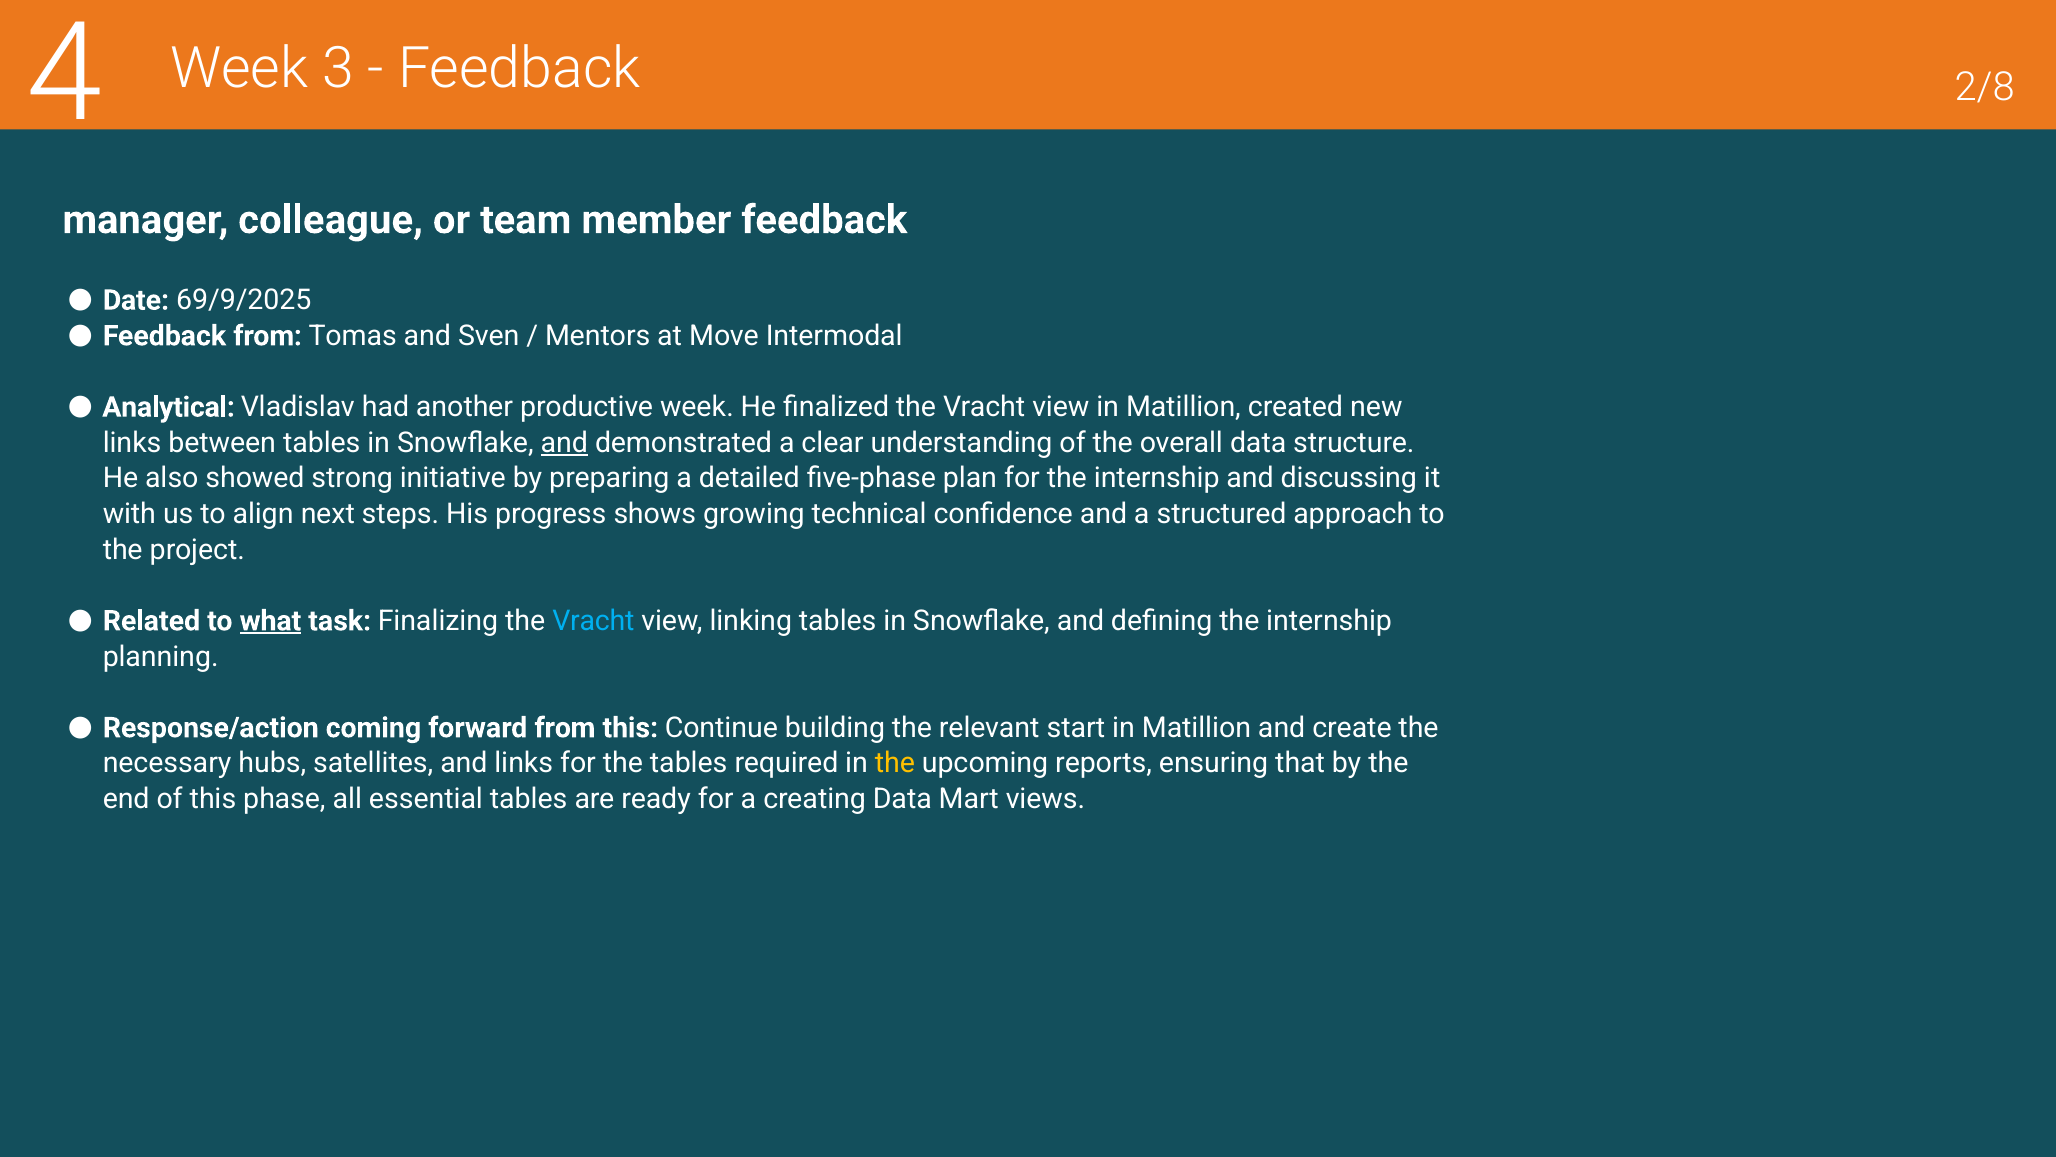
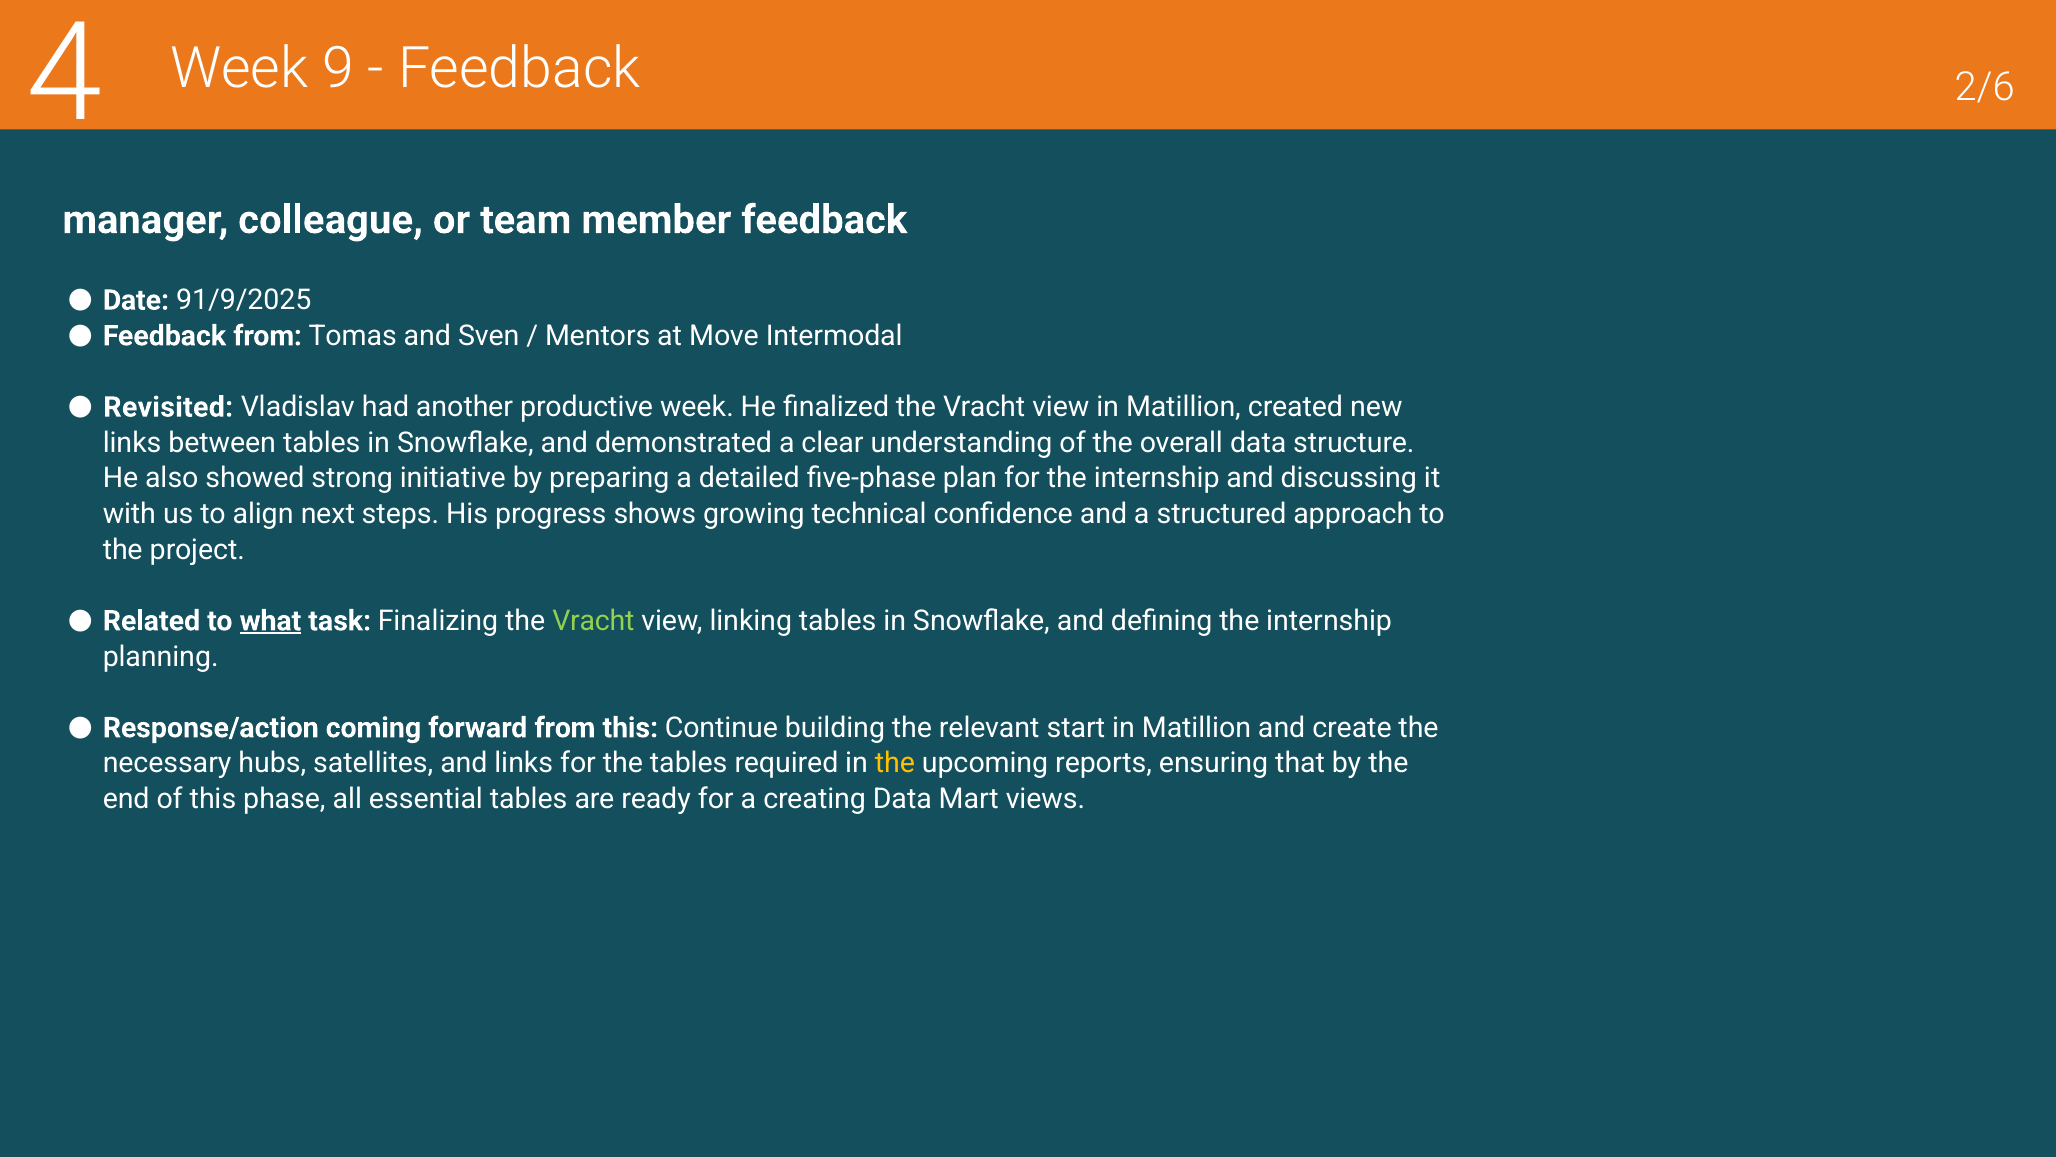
3: 3 -> 9
2/8: 2/8 -> 2/6
69/9/2025: 69/9/2025 -> 91/9/2025
Analytical: Analytical -> Revisited
and at (564, 443) underline: present -> none
Vracht at (593, 621) colour: light blue -> light green
